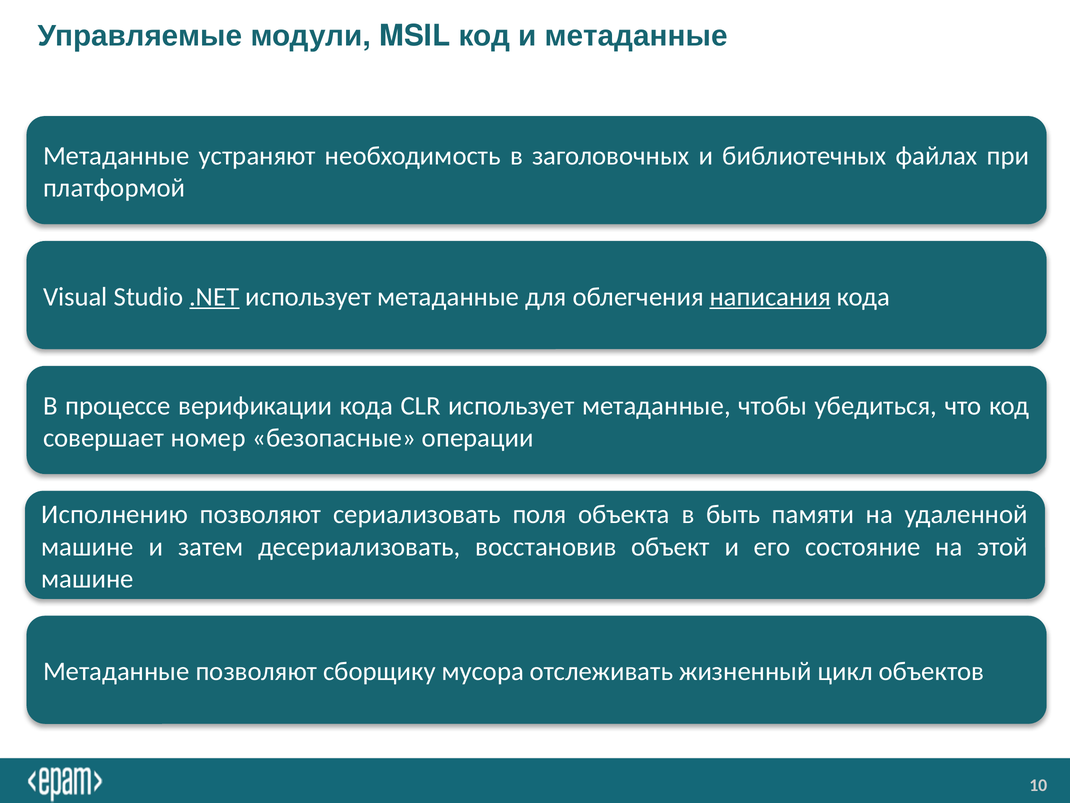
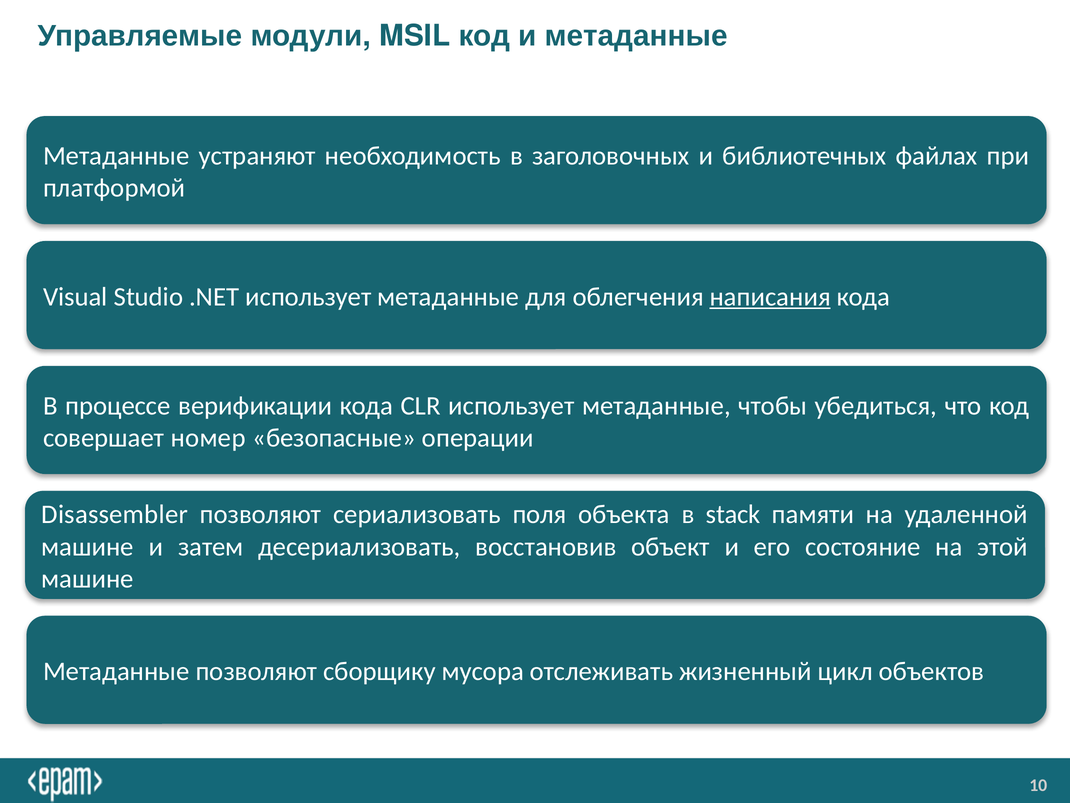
.NET underline: present -> none
Исполнению: Исполнению -> Disassembler
быть: быть -> stack
